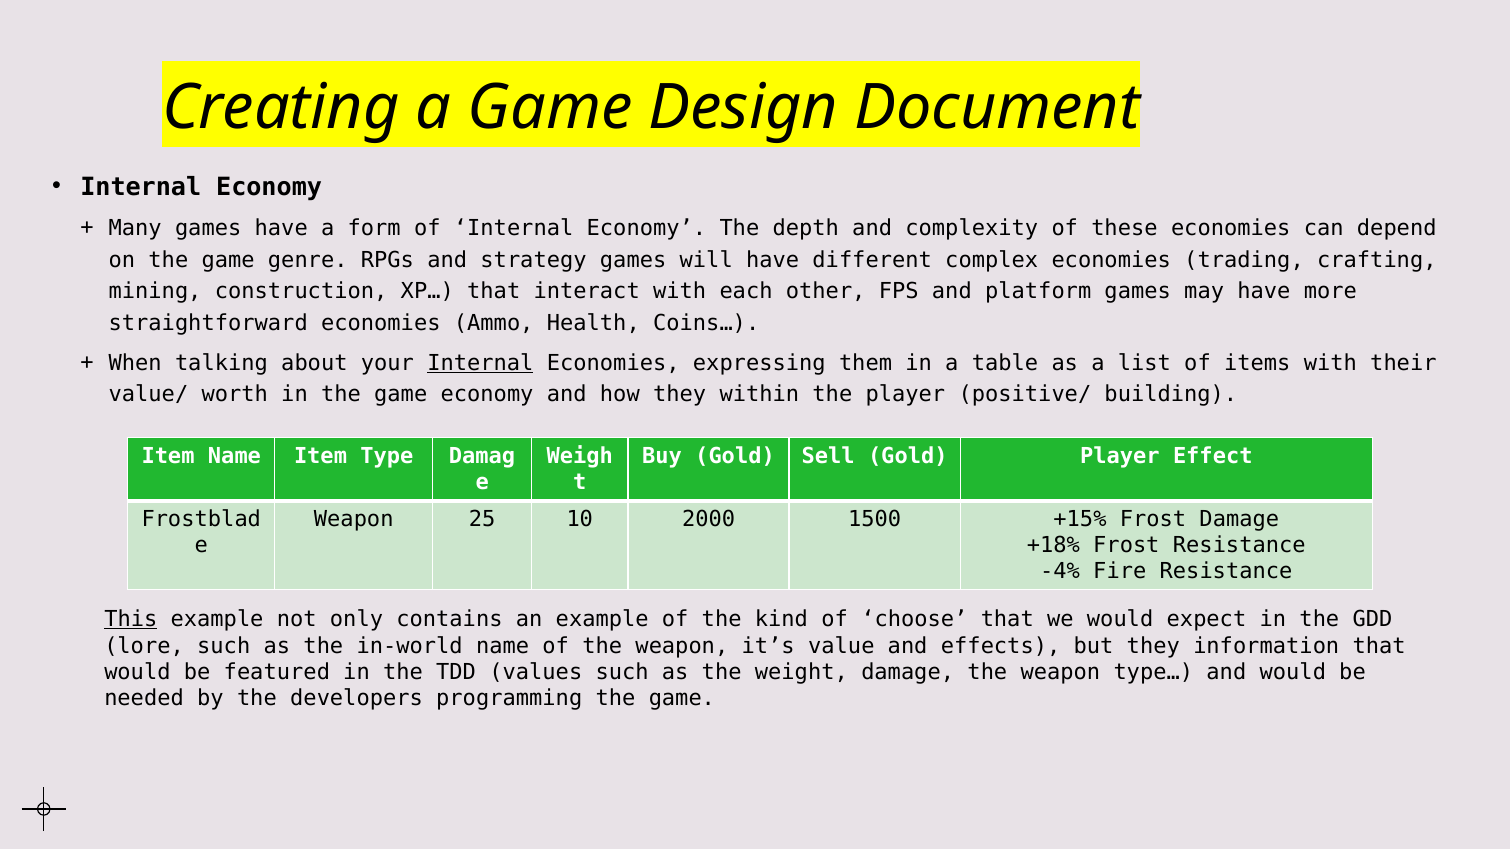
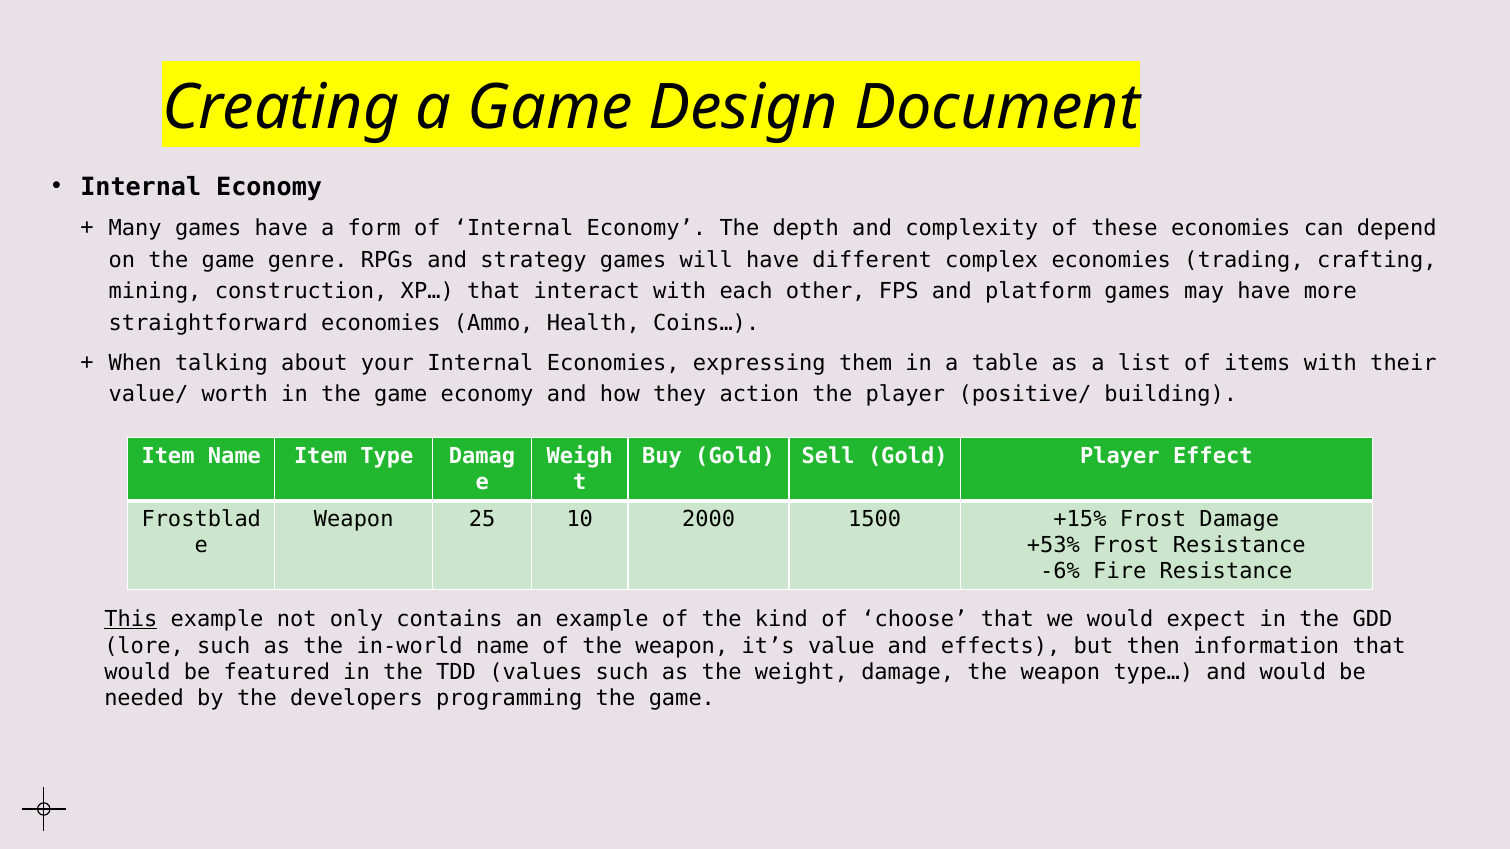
Internal at (480, 363) underline: present -> none
within: within -> action
+18%: +18% -> +53%
-4%: -4% -> -6%
but they: they -> then
